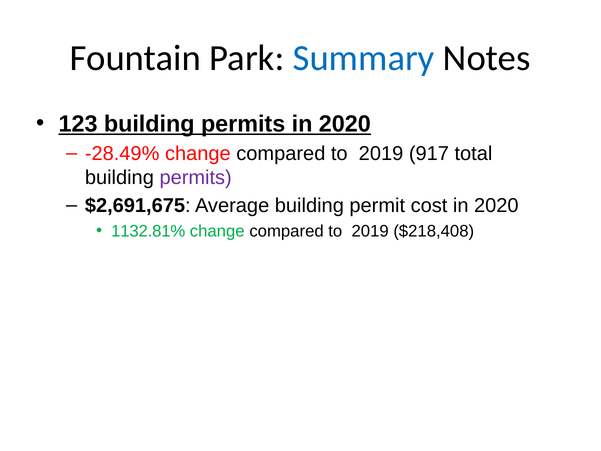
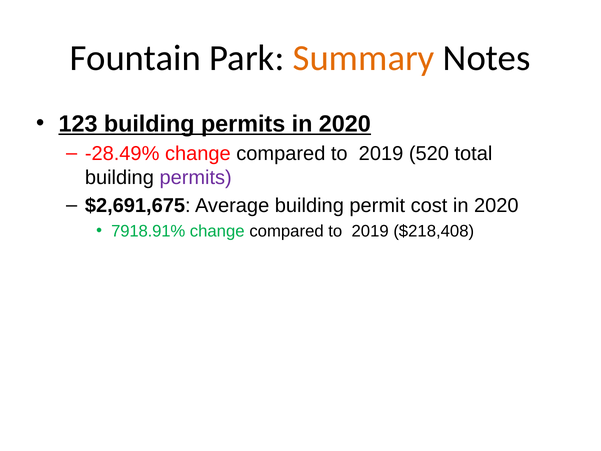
Summary colour: blue -> orange
917: 917 -> 520
1132.81%: 1132.81% -> 7918.91%
